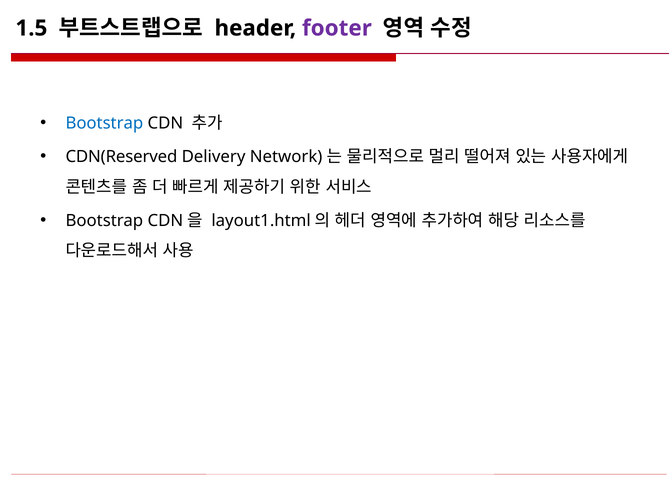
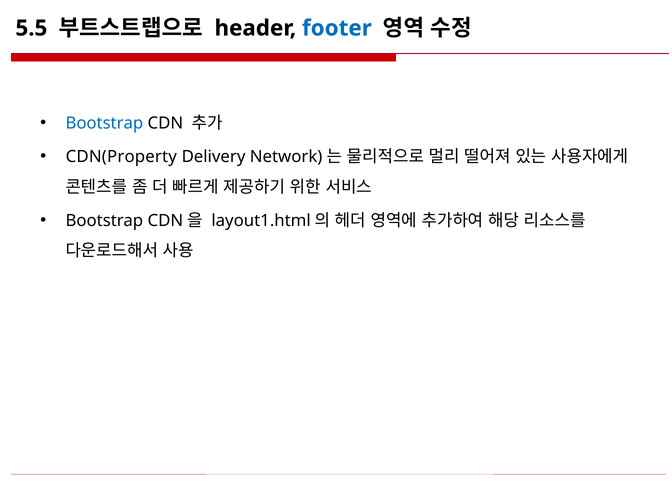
1.5: 1.5 -> 5.5
footer colour: purple -> blue
CDN(Reserved: CDN(Reserved -> CDN(Property
